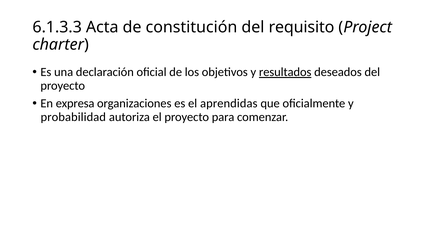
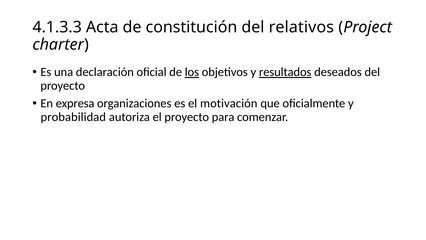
6.1.3.3: 6.1.3.3 -> 4.1.3.3
requisito: requisito -> relativos
los underline: none -> present
aprendidas: aprendidas -> motivación
